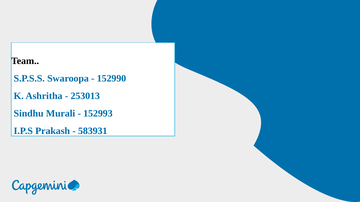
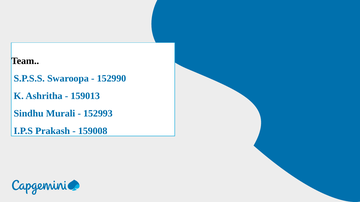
253013: 253013 -> 159013
583931: 583931 -> 159008
